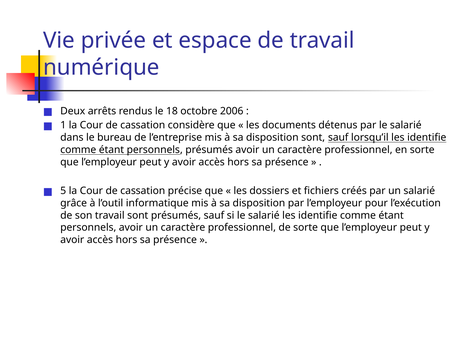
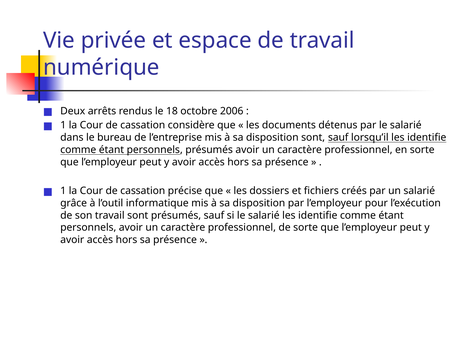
5 at (63, 191): 5 -> 1
